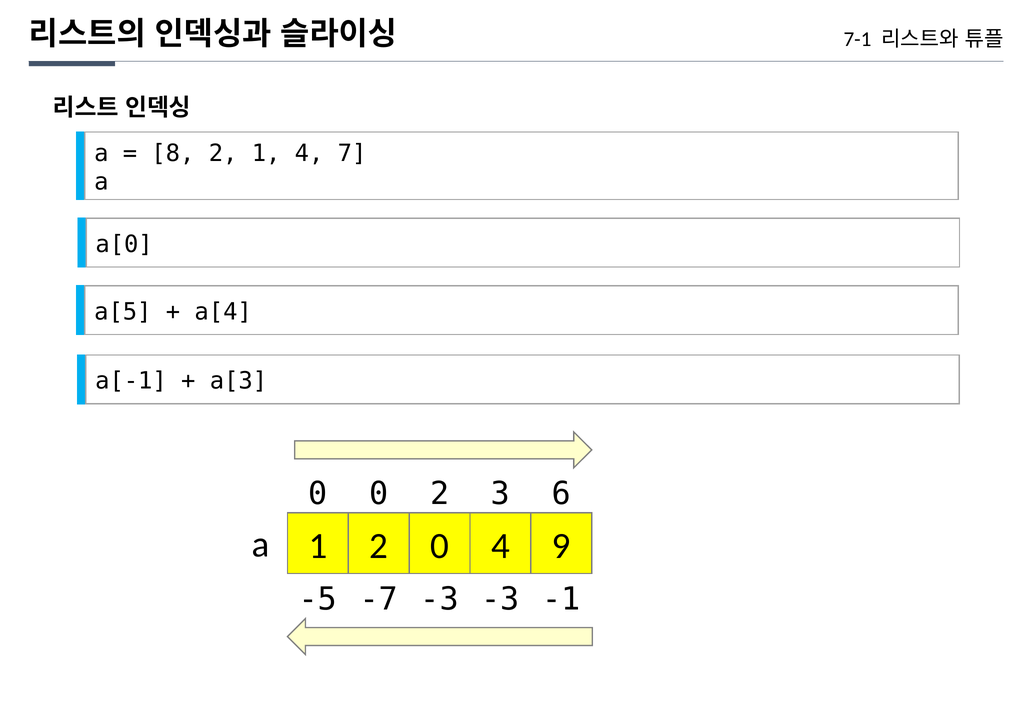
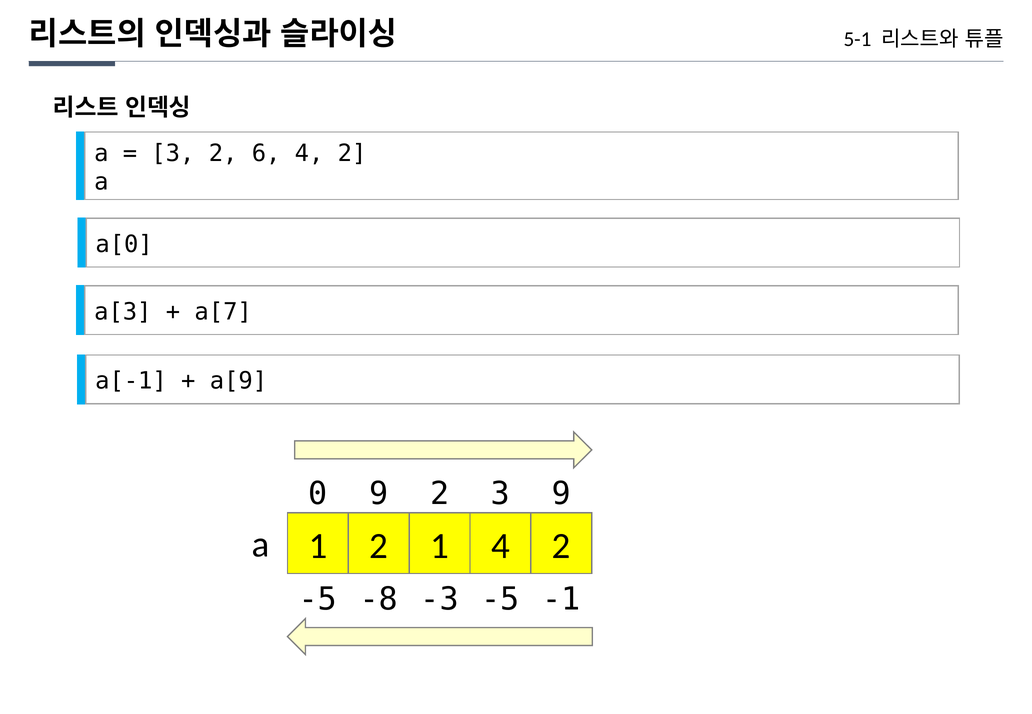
7-1: 7-1 -> 5-1
8 at (173, 153): 8 -> 3
2 1: 1 -> 6
7 at (352, 153): 7 -> 2
a[5: a[5 -> a[3
a[4: a[4 -> a[7
a[3: a[3 -> a[9
0 0: 0 -> 9
3 6: 6 -> 9
2 0: 0 -> 1
9 at (561, 546): 9 -> 2
-7: -7 -> -8
-3 -3: -3 -> -5
